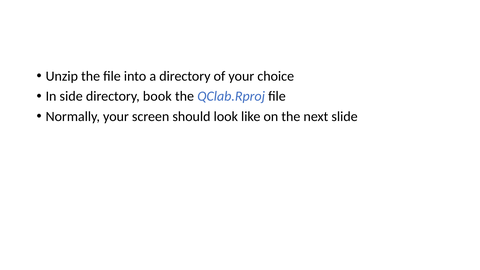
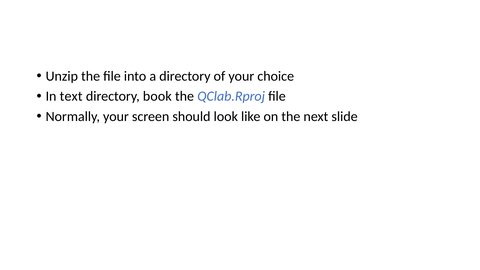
side: side -> text
